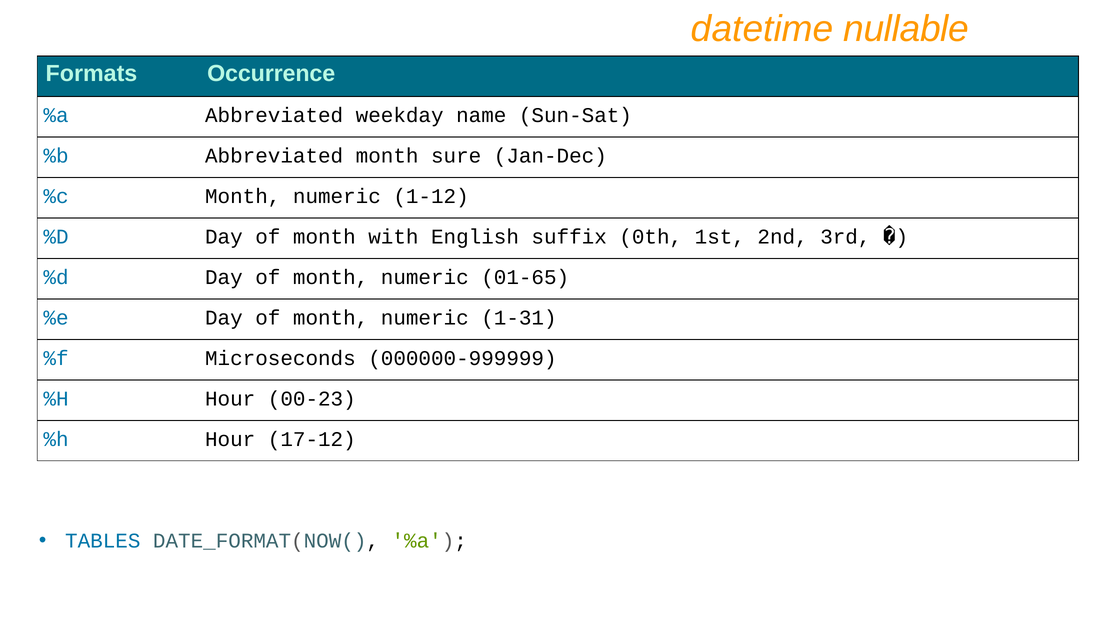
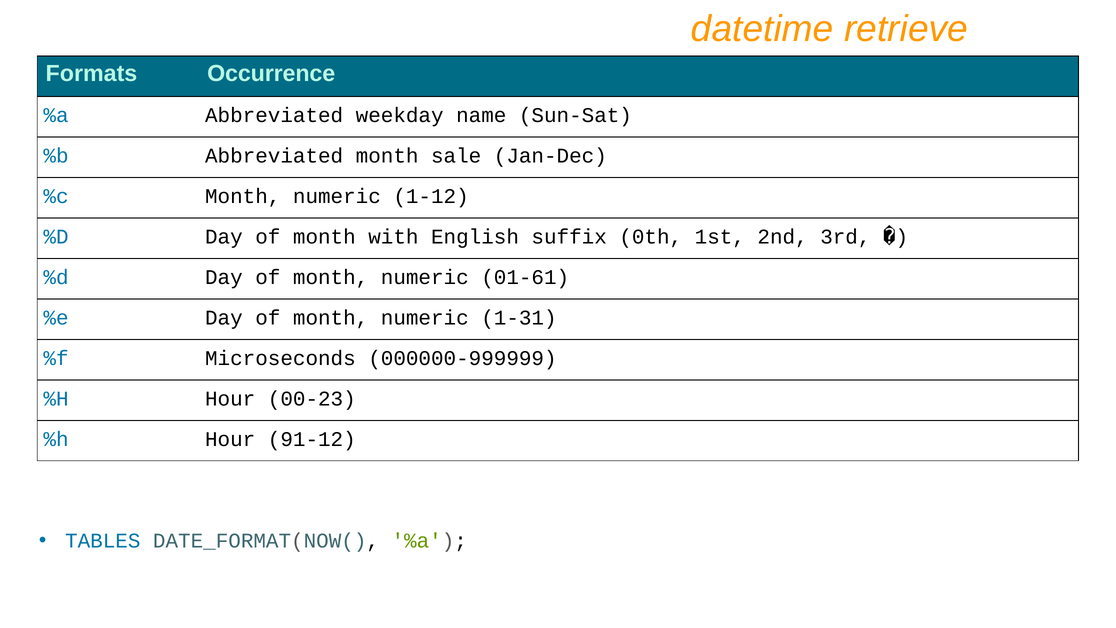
nullable: nullable -> retrieve
sure: sure -> sale
01-65: 01-65 -> 01-61
17-12: 17-12 -> 91-12
